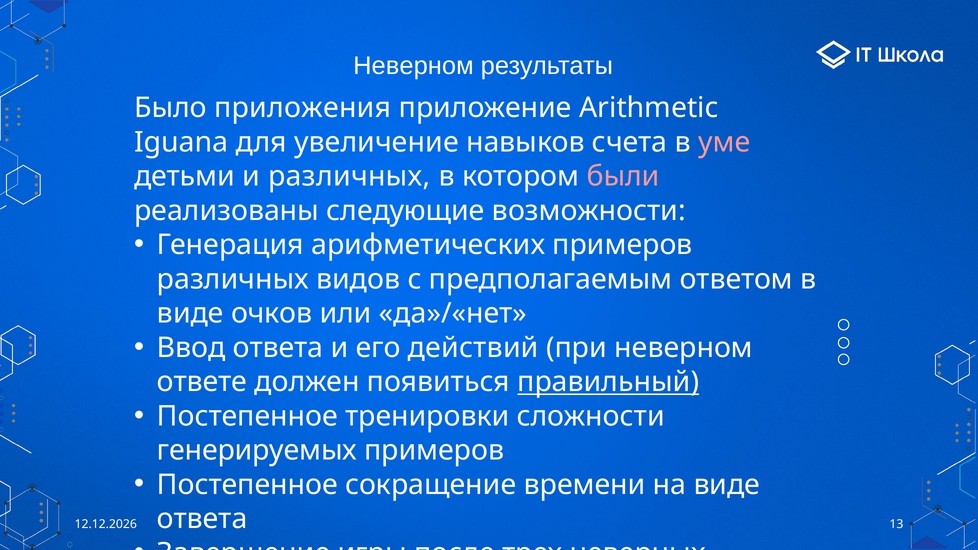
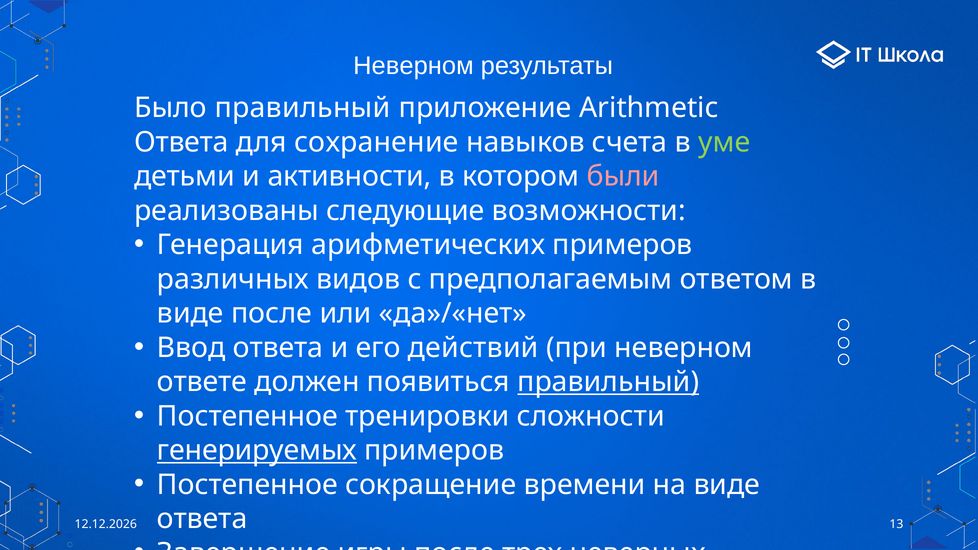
Было приложения: приложения -> правильный
Iguana at (181, 142): Iguana -> Ответа
для увеличение: увеличение -> сохранение
уме colour: pink -> light green
и различных: различных -> активности
виде очков: очков -> после
генерируемых underline: none -> present
